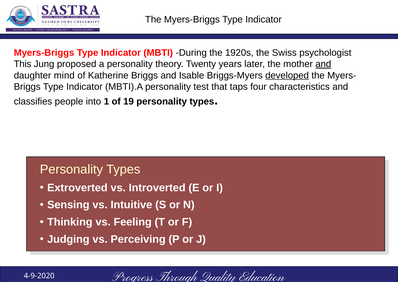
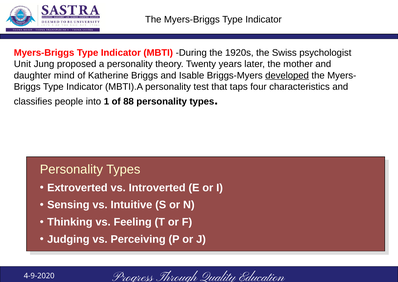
This: This -> Unit
and at (323, 64) underline: present -> none
19: 19 -> 88
